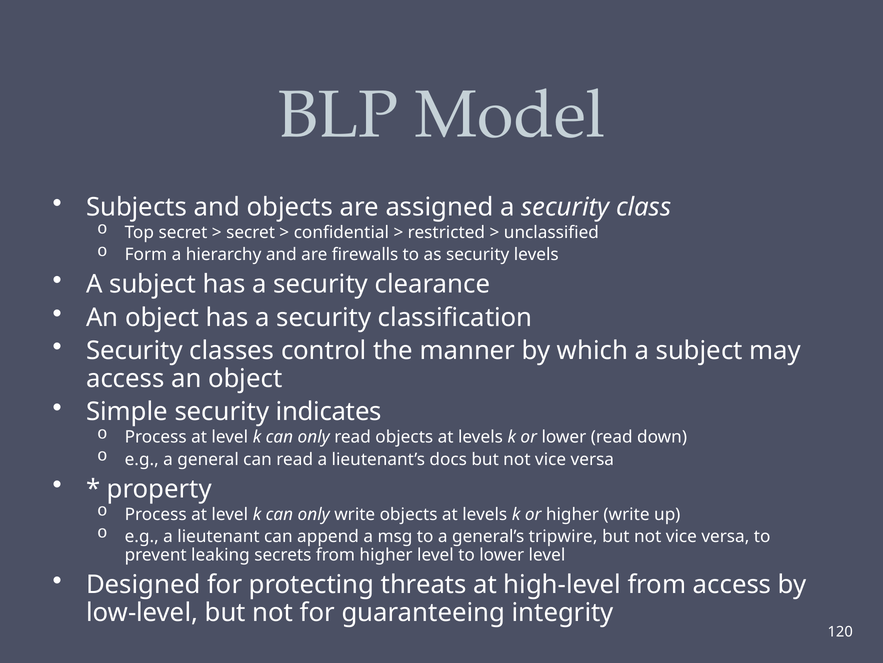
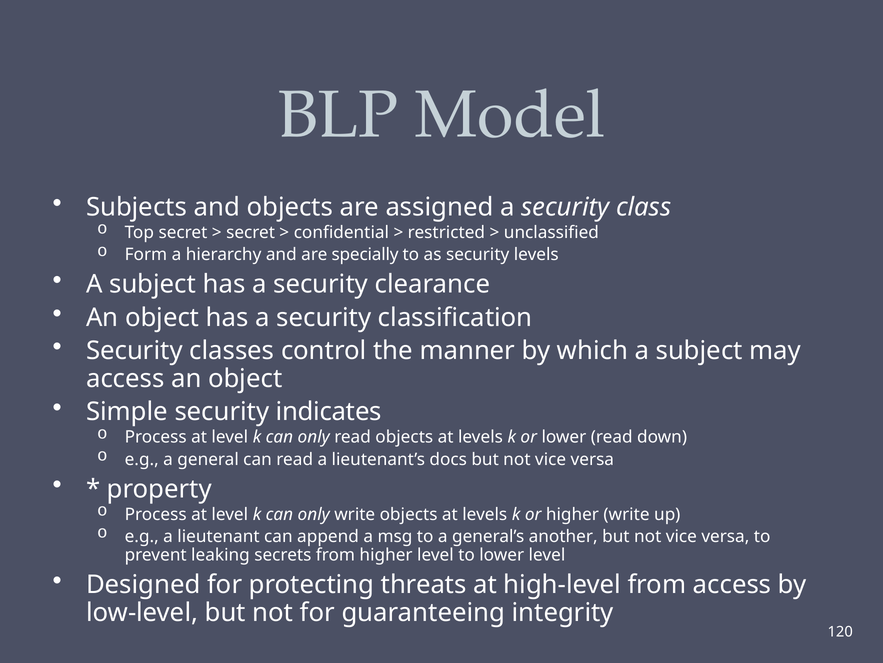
firewalls: firewalls -> specially
tripwire: tripwire -> another
